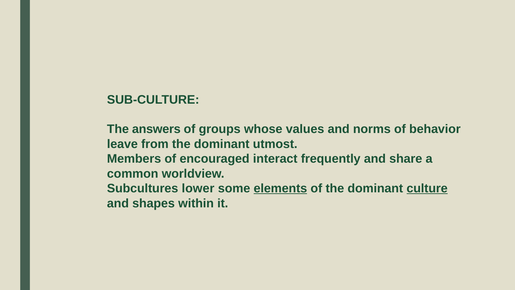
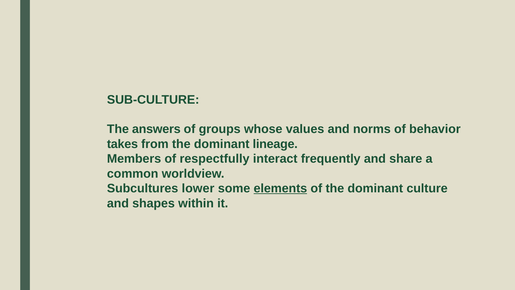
leave: leave -> takes
utmost: utmost -> lineage
encouraged: encouraged -> respectfully
culture underline: present -> none
